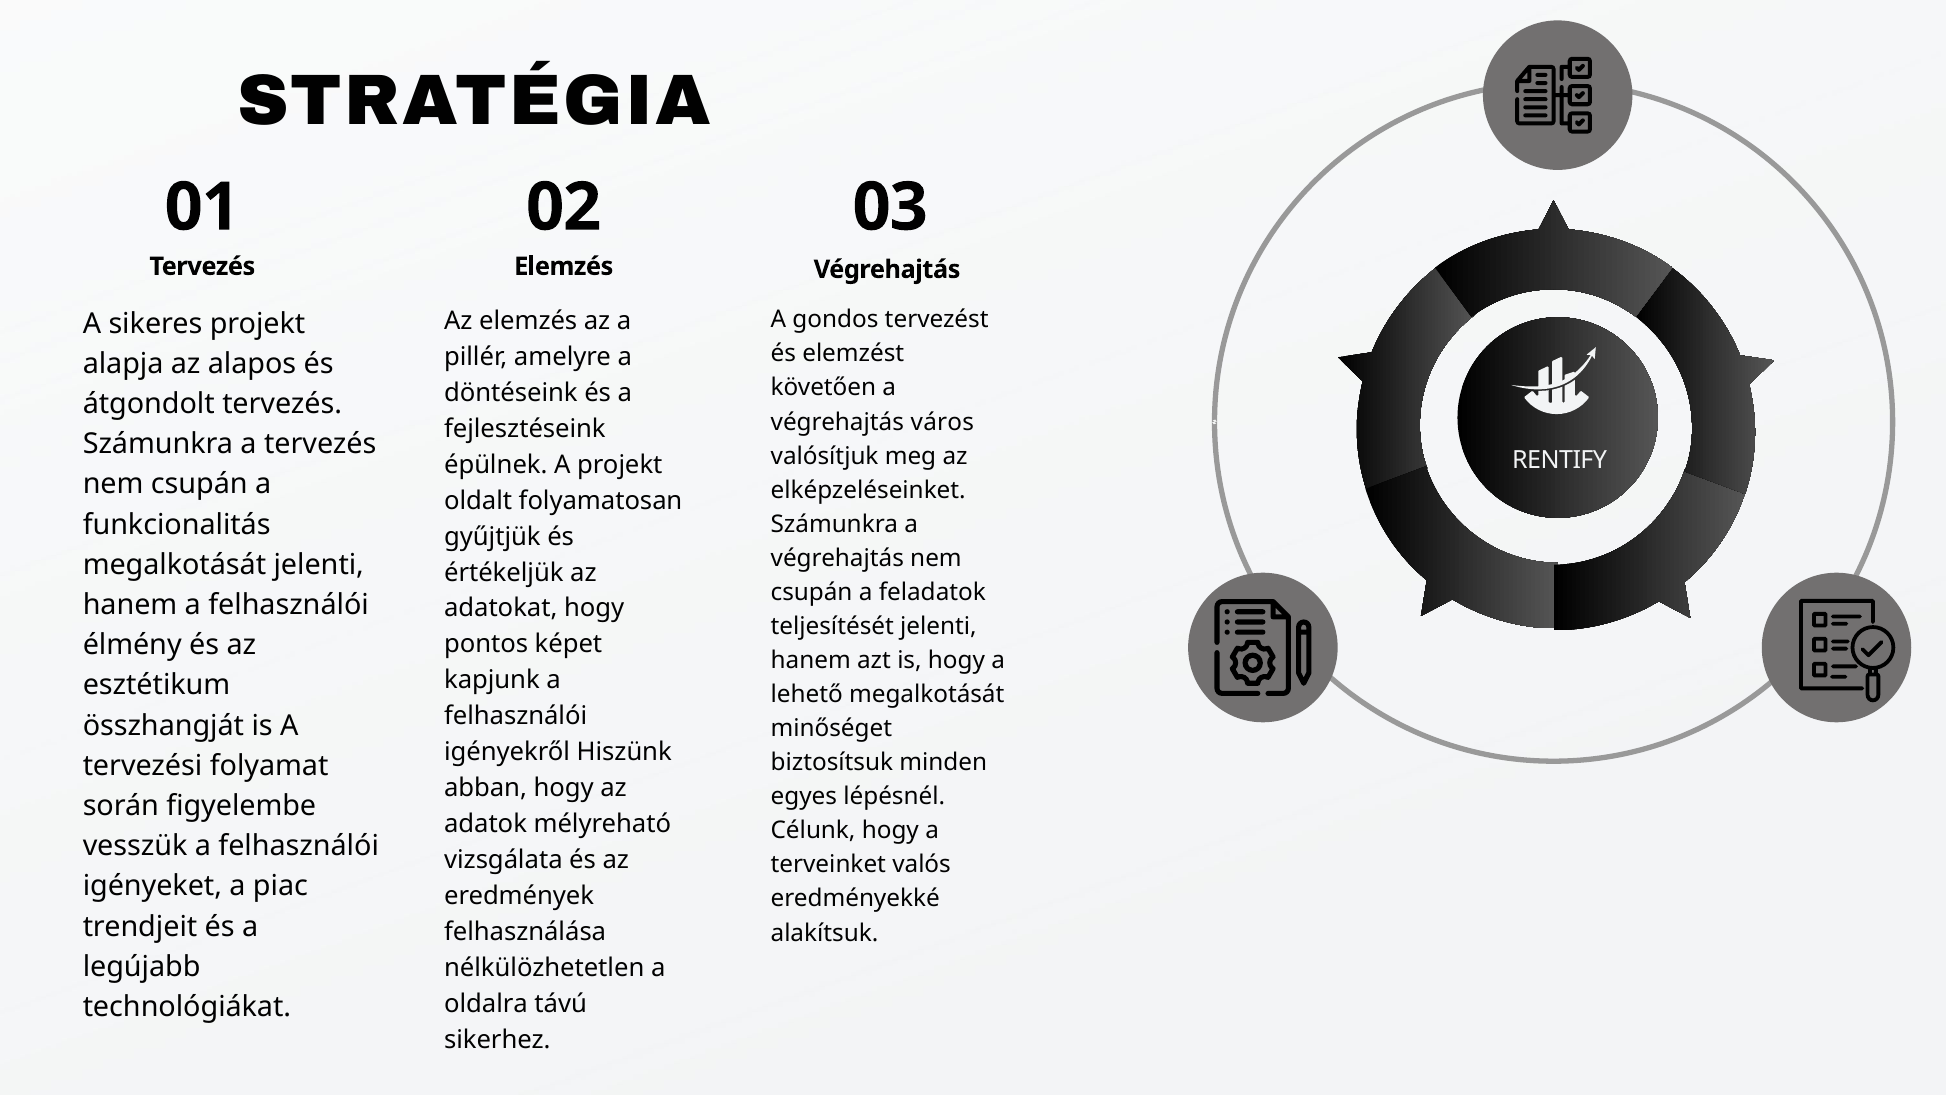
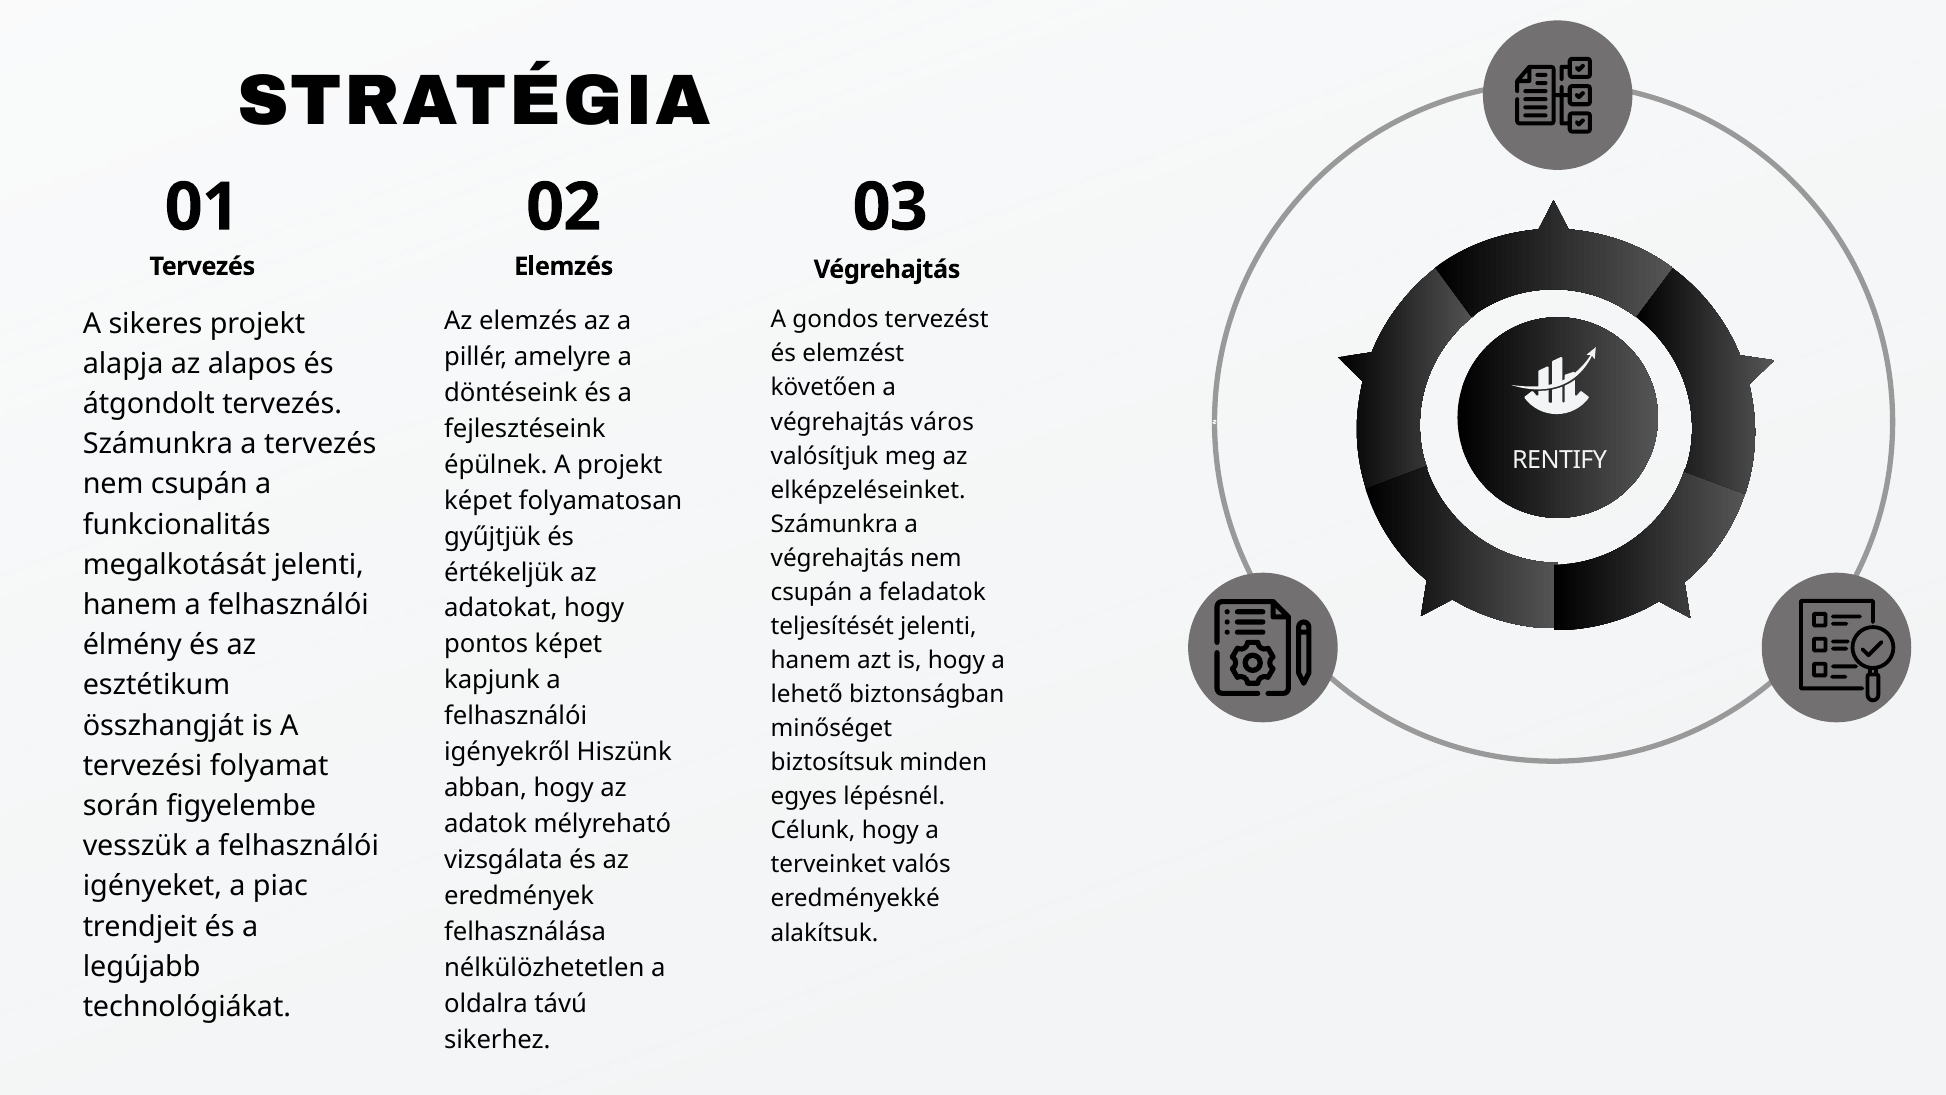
oldalt at (478, 500): oldalt -> képet
lehető megalkotását: megalkotását -> biztonságban
